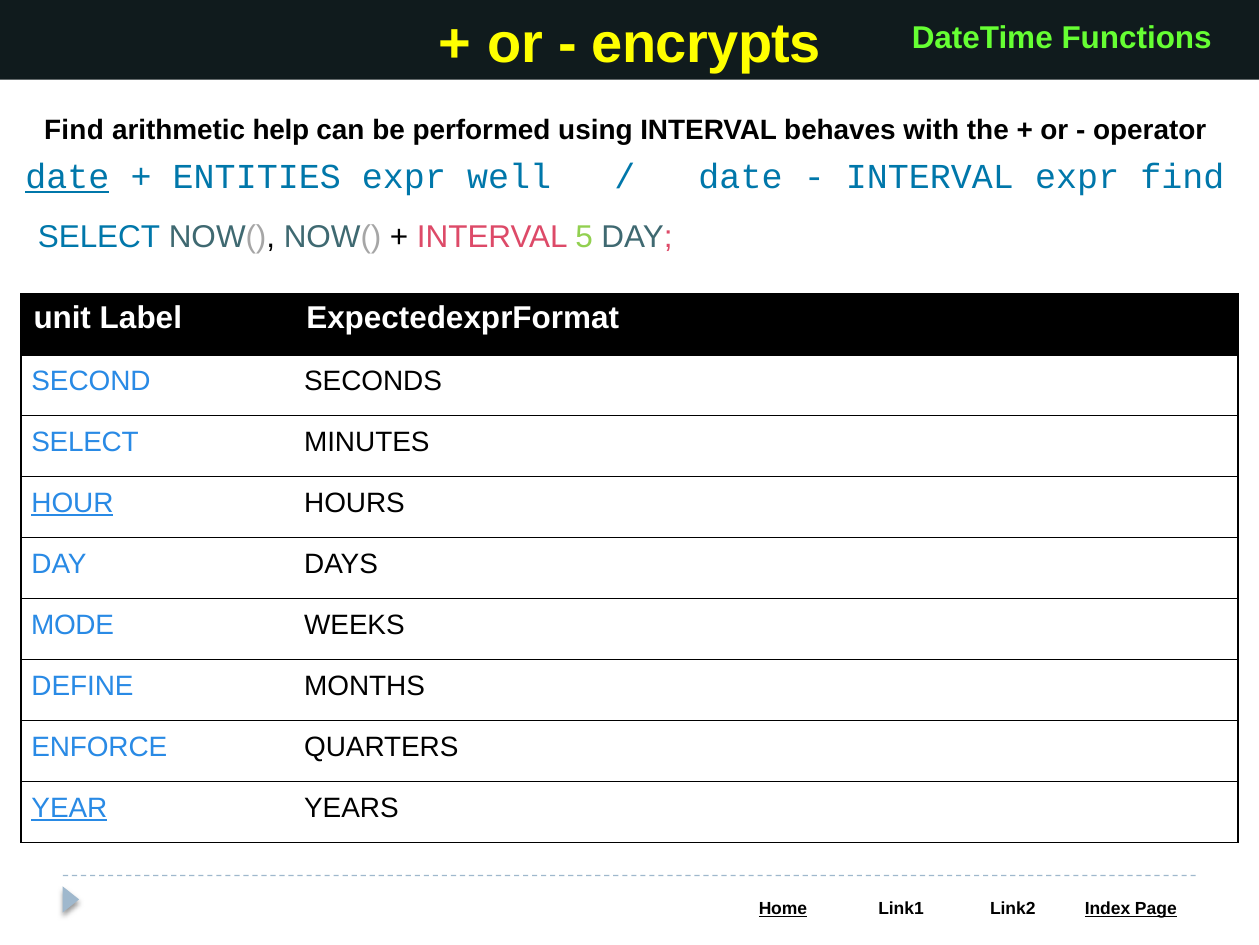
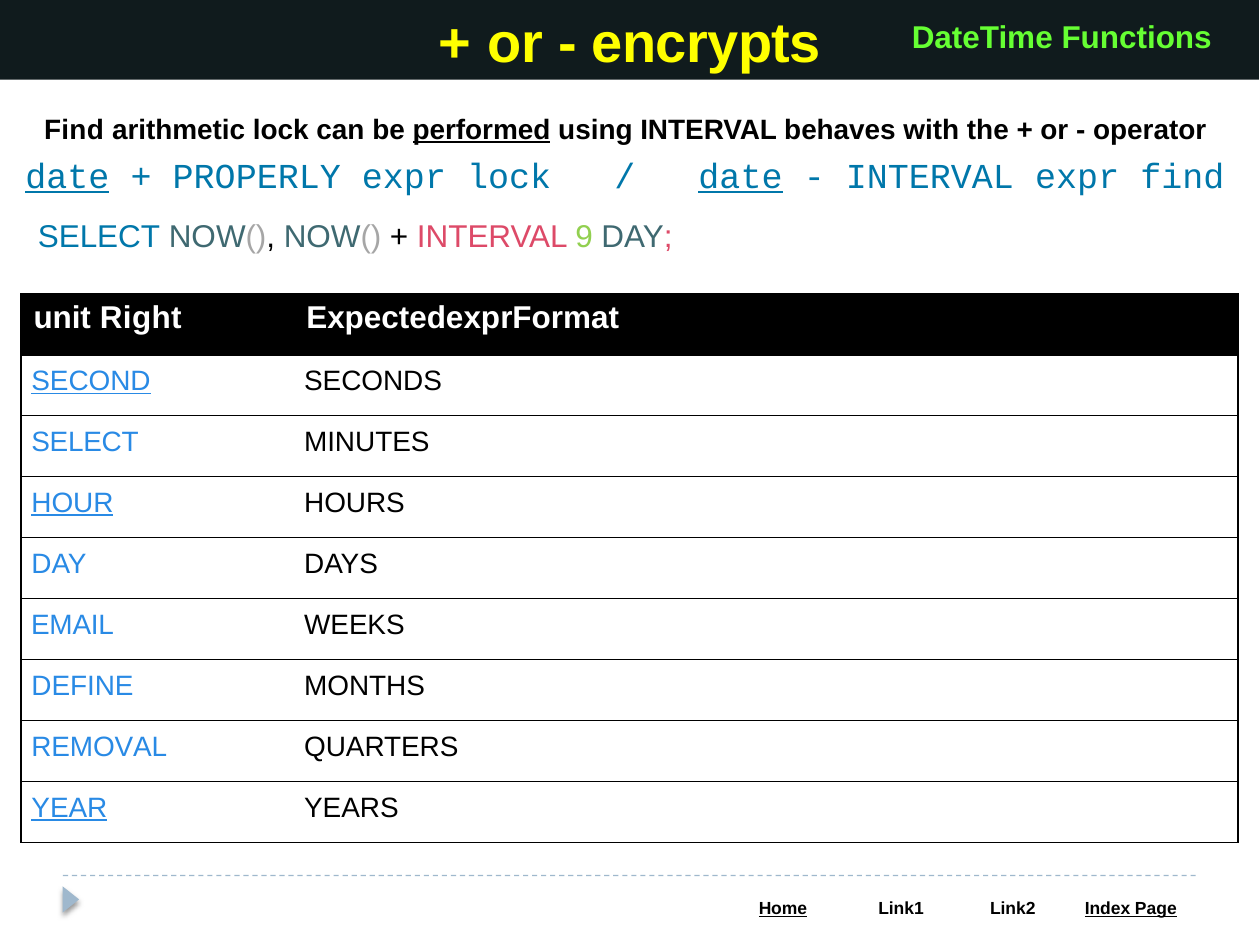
arithmetic help: help -> lock
performed underline: none -> present
ENTITIES: ENTITIES -> PROPERLY
expr well: well -> lock
date at (741, 177) underline: none -> present
5: 5 -> 9
Label: Label -> Right
SECOND underline: none -> present
MODE: MODE -> EMAIL
ENFORCE: ENFORCE -> REMOVAL
